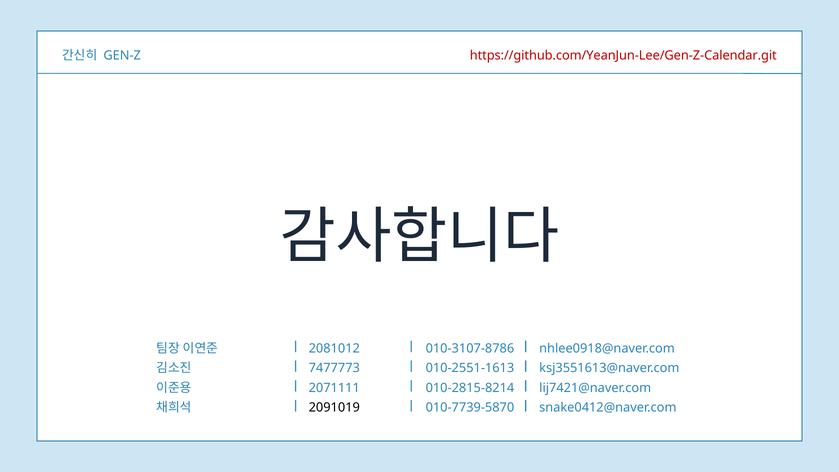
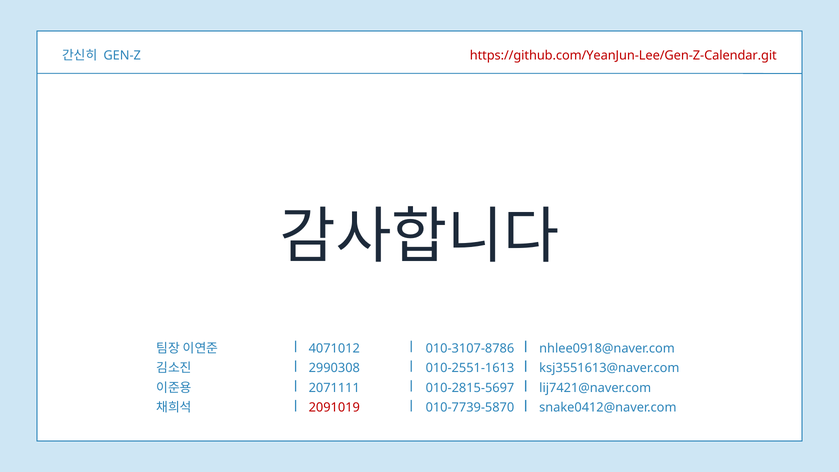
2081012: 2081012 -> 4071012
7477773: 7477773 -> 2990308
010-2815-8214: 010-2815-8214 -> 010-2815-5697
2091019 colour: black -> red
